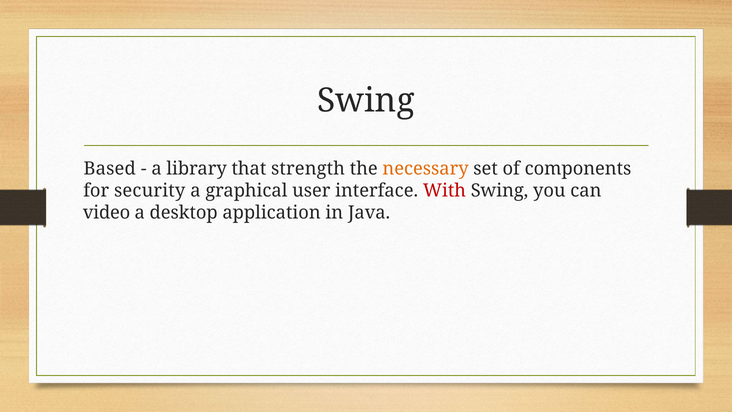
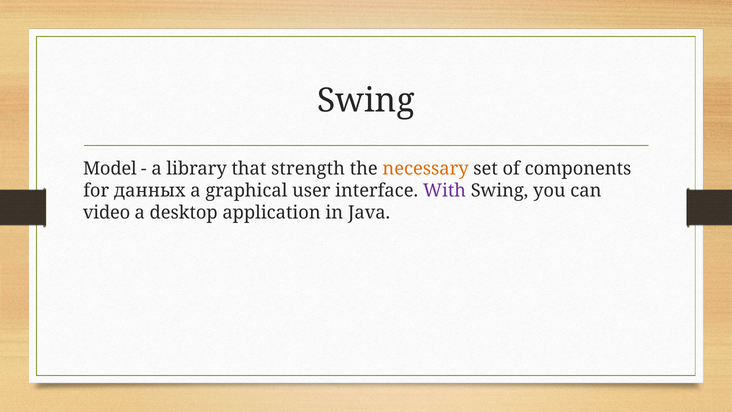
Based: Based -> Model
security: security -> данных
With colour: red -> purple
